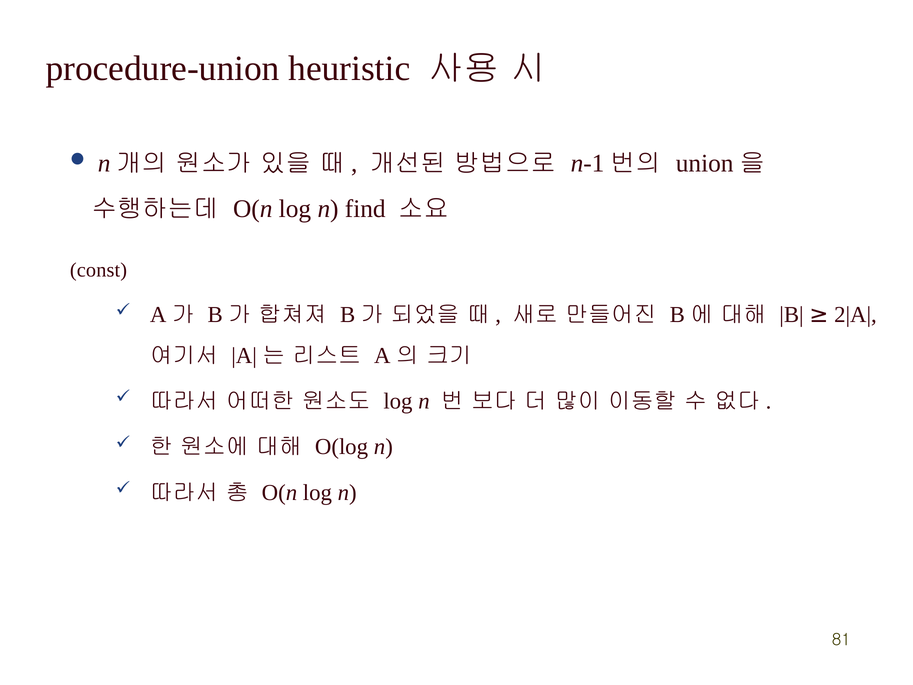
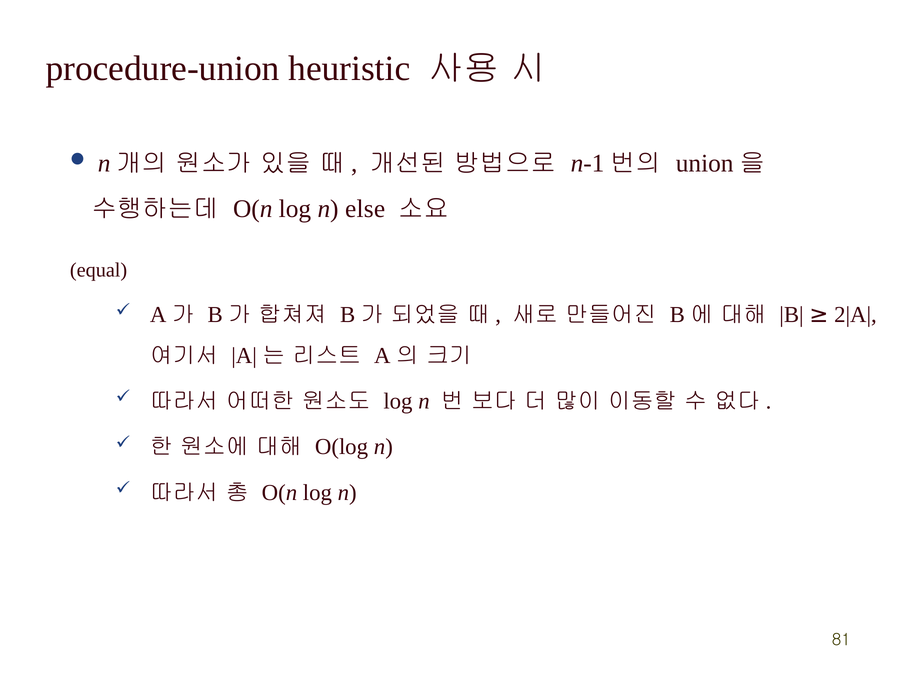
find: find -> else
const: const -> equal
